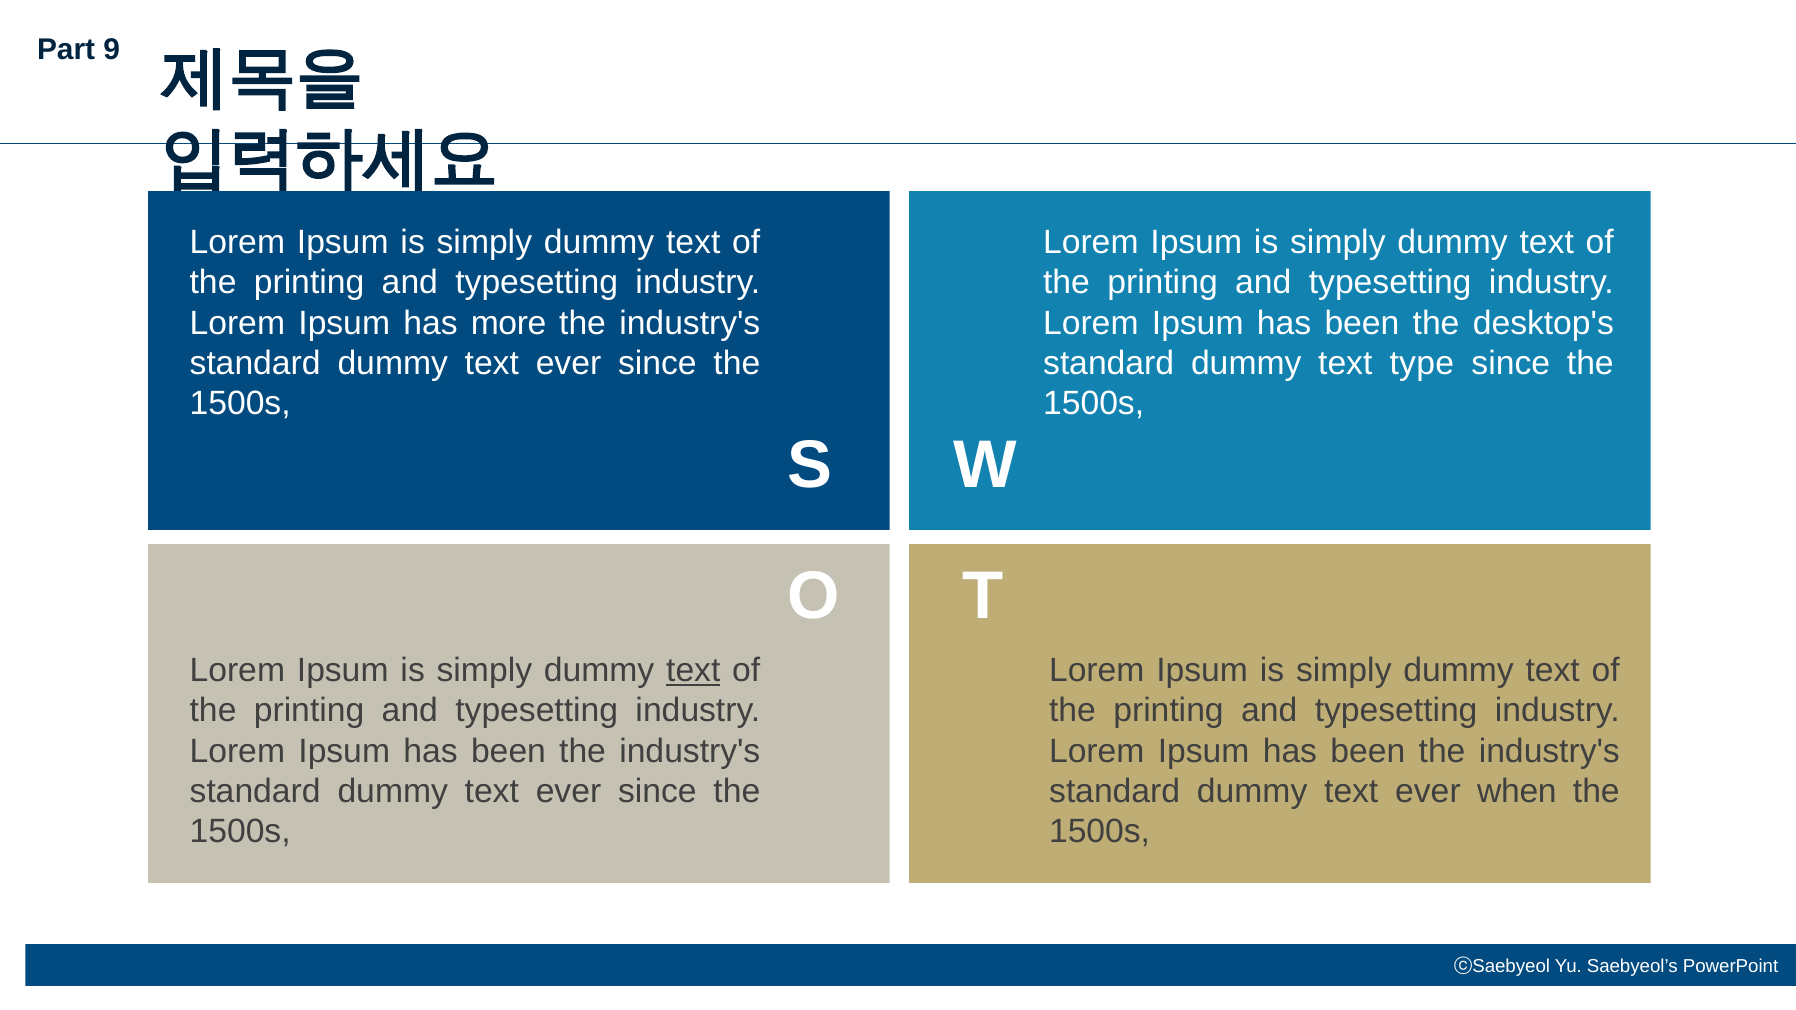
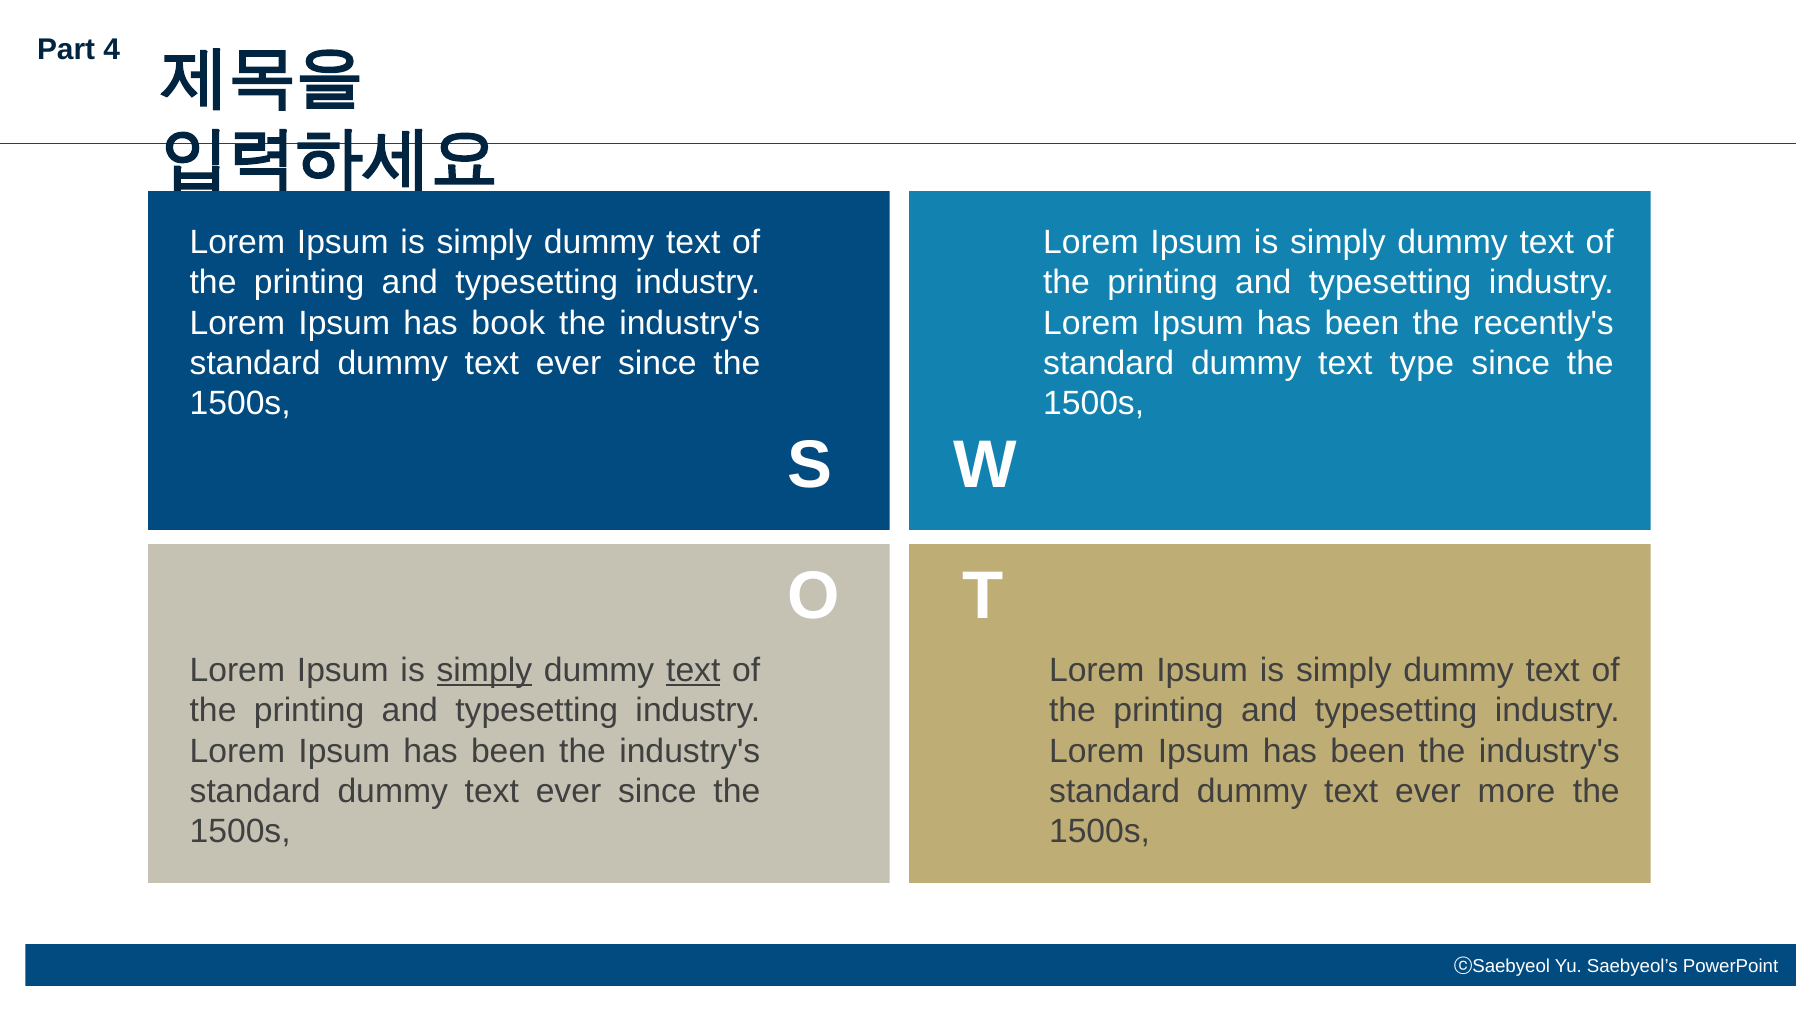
9: 9 -> 4
more: more -> book
desktop's: desktop's -> recently's
simply at (484, 670) underline: none -> present
when: when -> more
